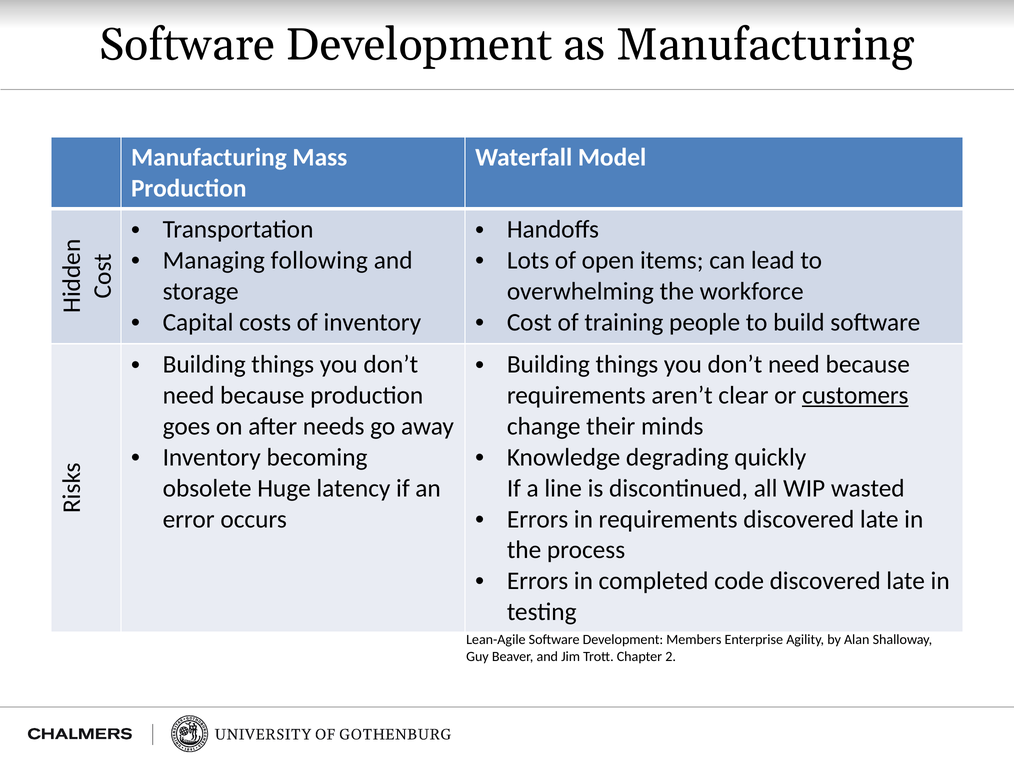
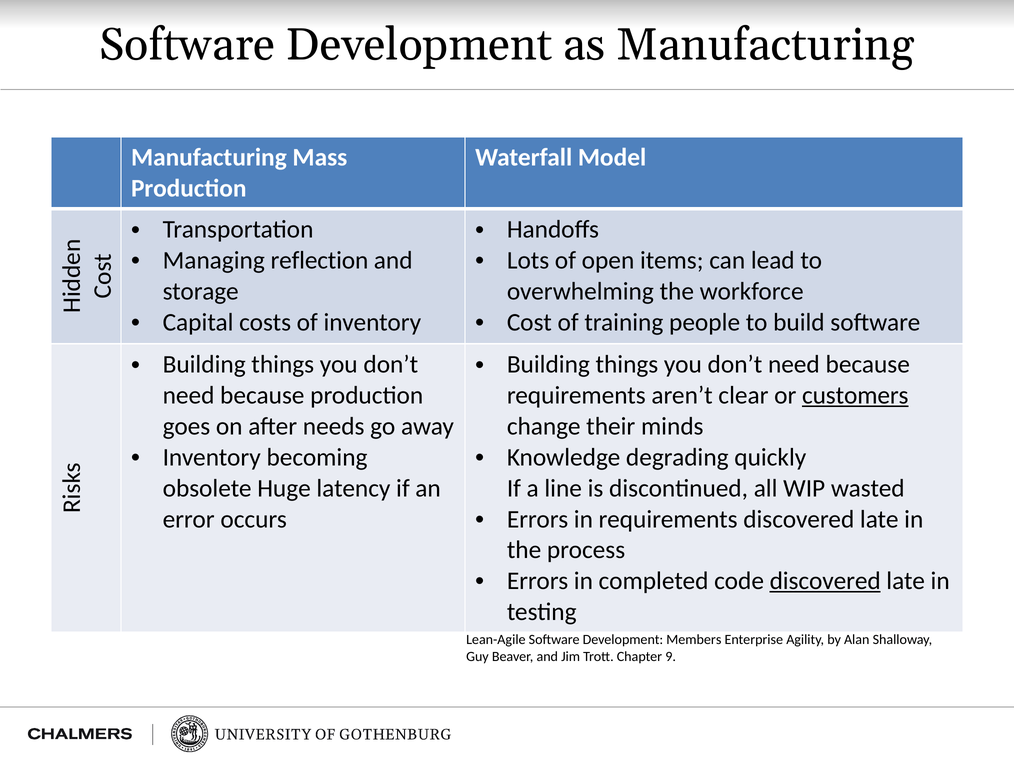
following: following -> reflection
discovered at (825, 581) underline: none -> present
2: 2 -> 9
